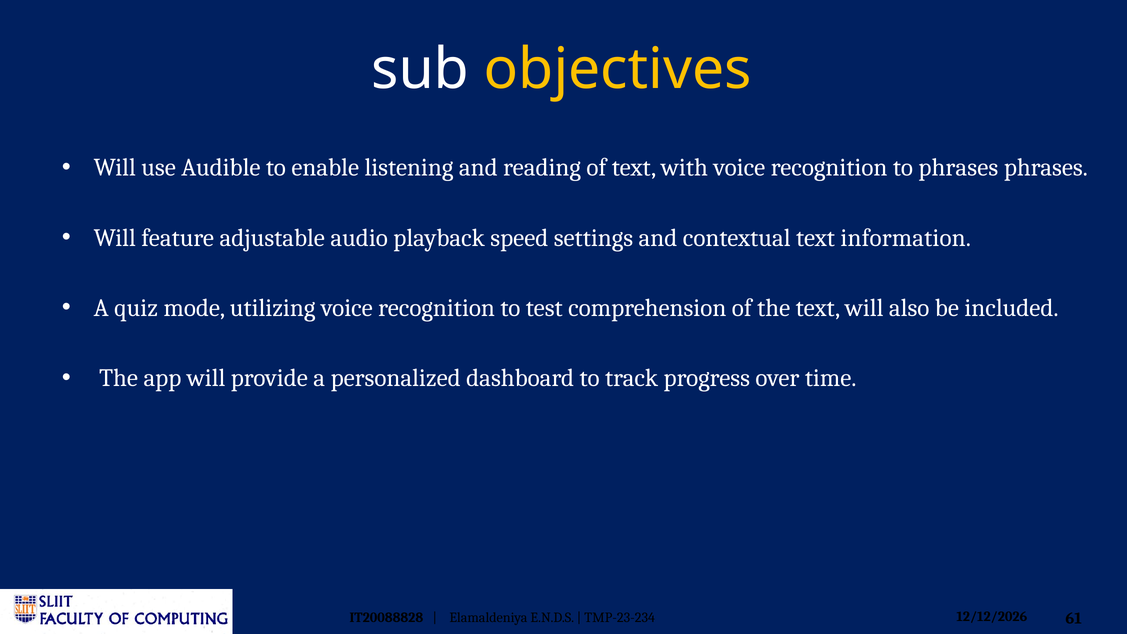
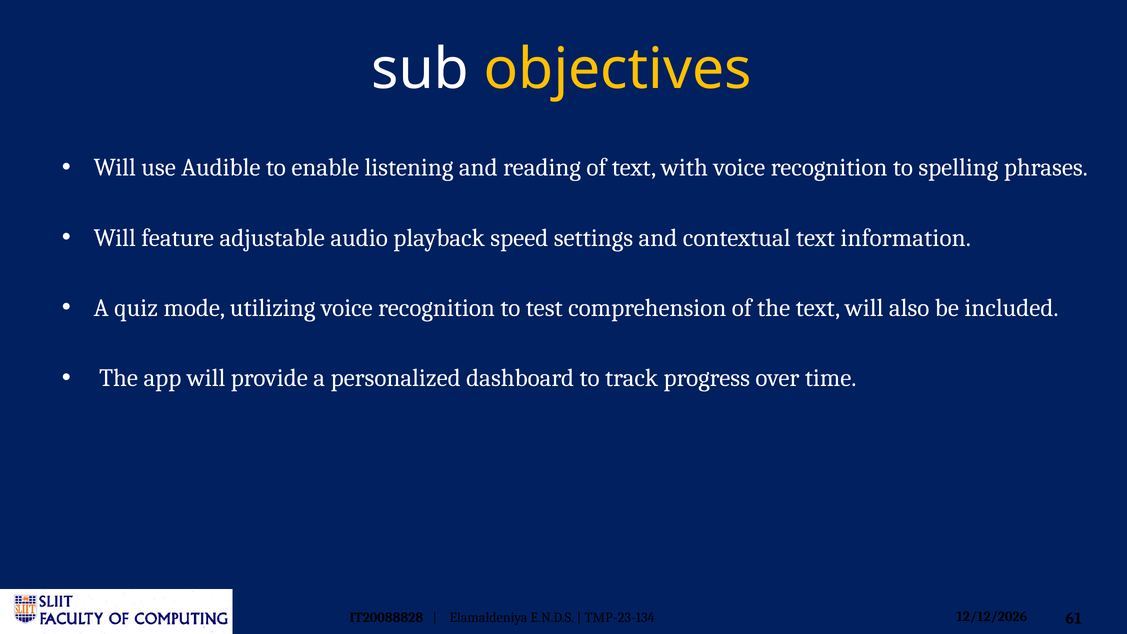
to phrases: phrases -> spelling
TMP-23-234: TMP-23-234 -> TMP-23-134
